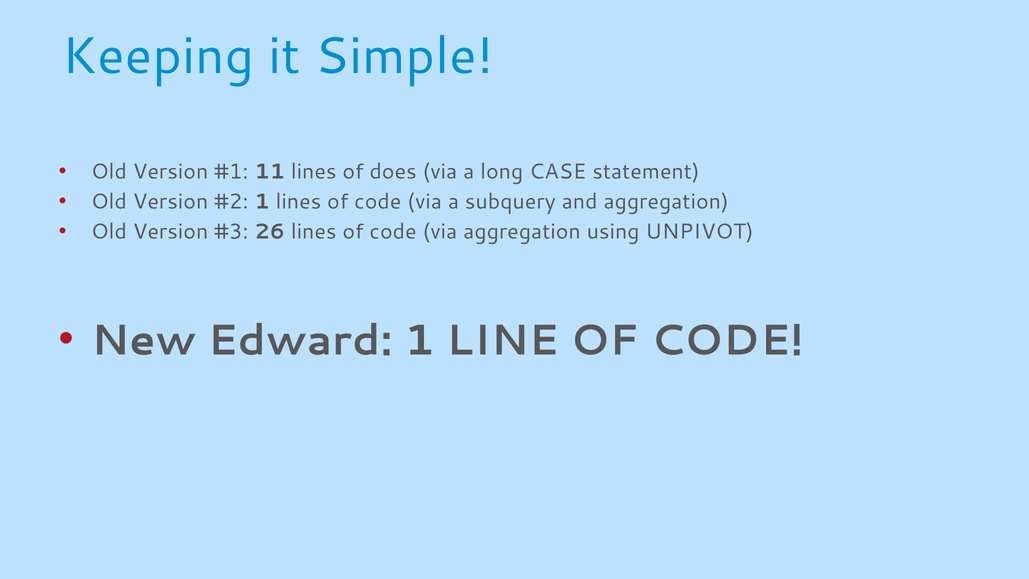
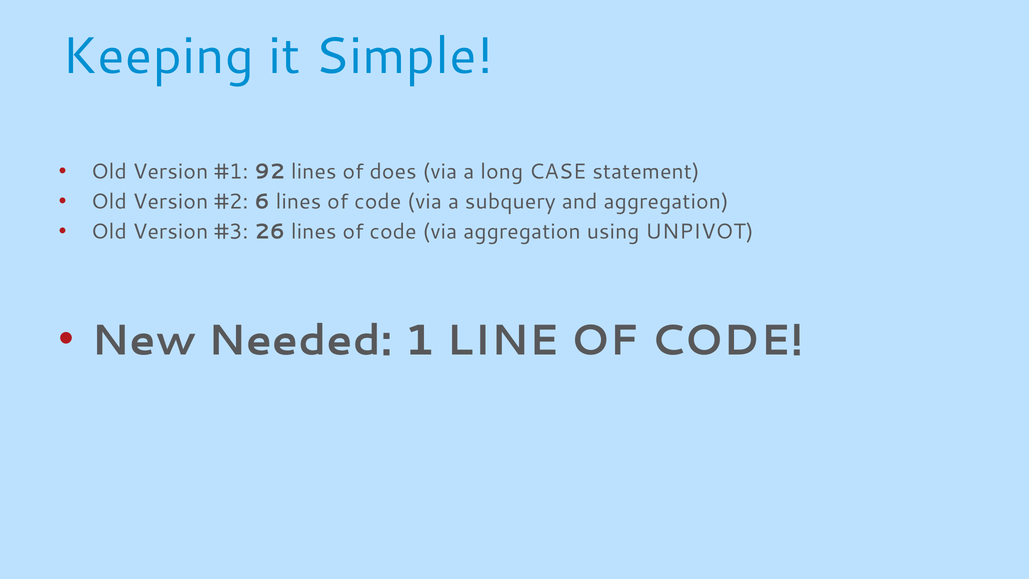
11: 11 -> 92
1 at (262, 202): 1 -> 6
Edward: Edward -> Needed
